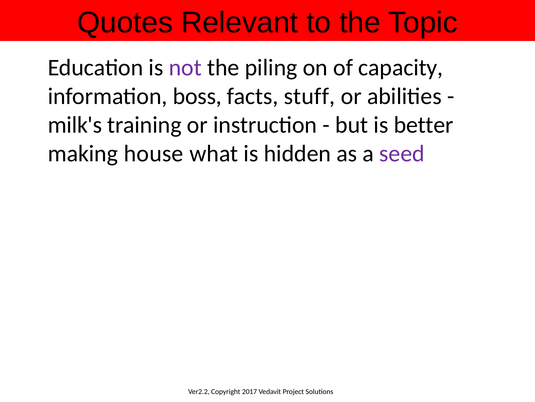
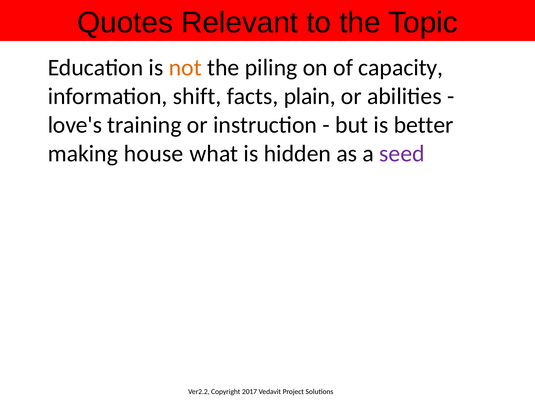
not colour: purple -> orange
boss: boss -> shift
stuff: stuff -> plain
milk's: milk's -> love's
